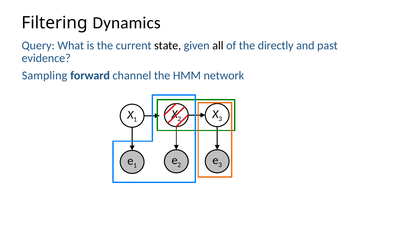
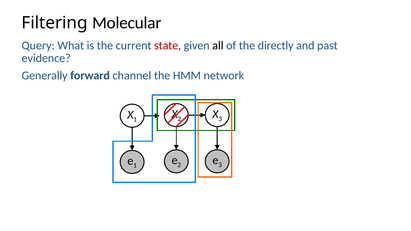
Dynamics: Dynamics -> Molecular
state colour: black -> red
Sampling: Sampling -> Generally
